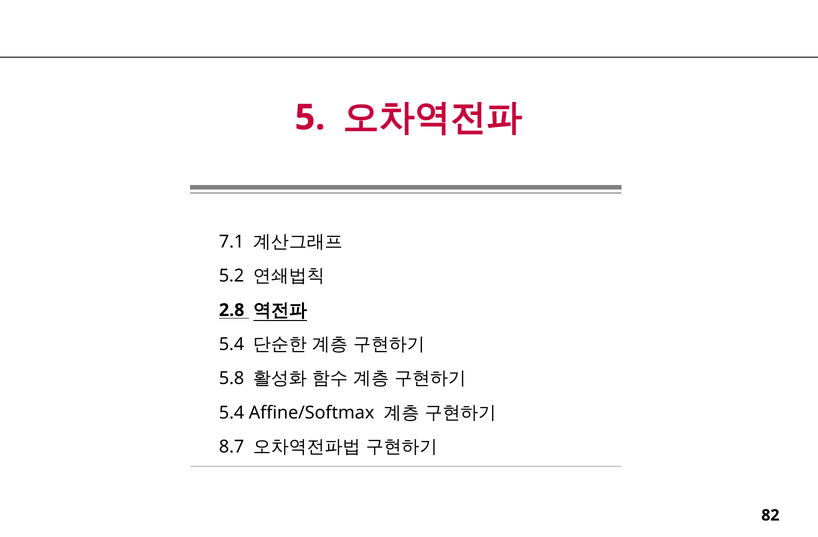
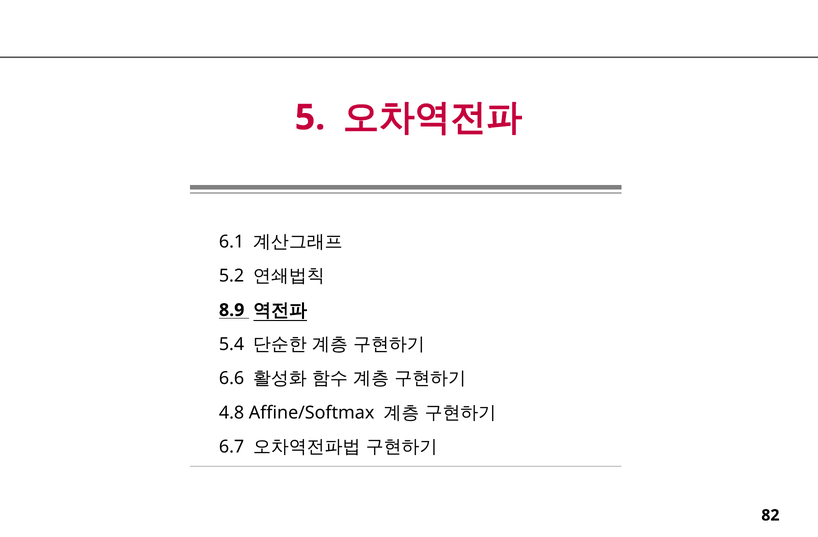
7.1: 7.1 -> 6.1
2.8: 2.8 -> 8.9
5.8: 5.8 -> 6.6
5.4 at (232, 413): 5.4 -> 4.8
8.7: 8.7 -> 6.7
